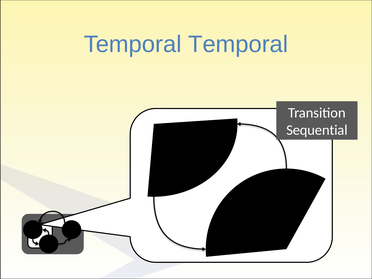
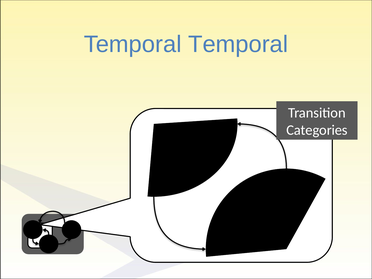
Sequential: Sequential -> Categories
